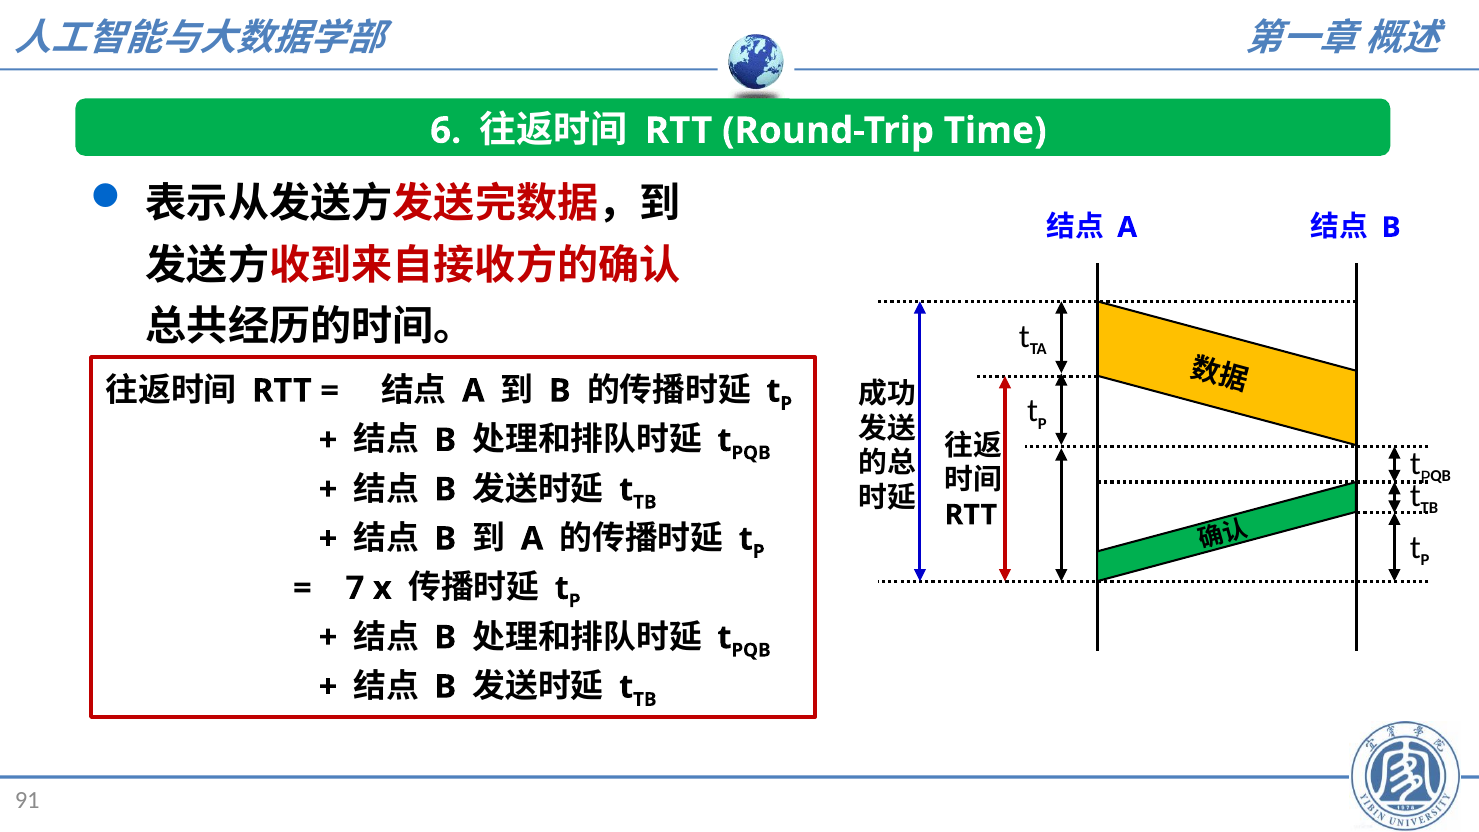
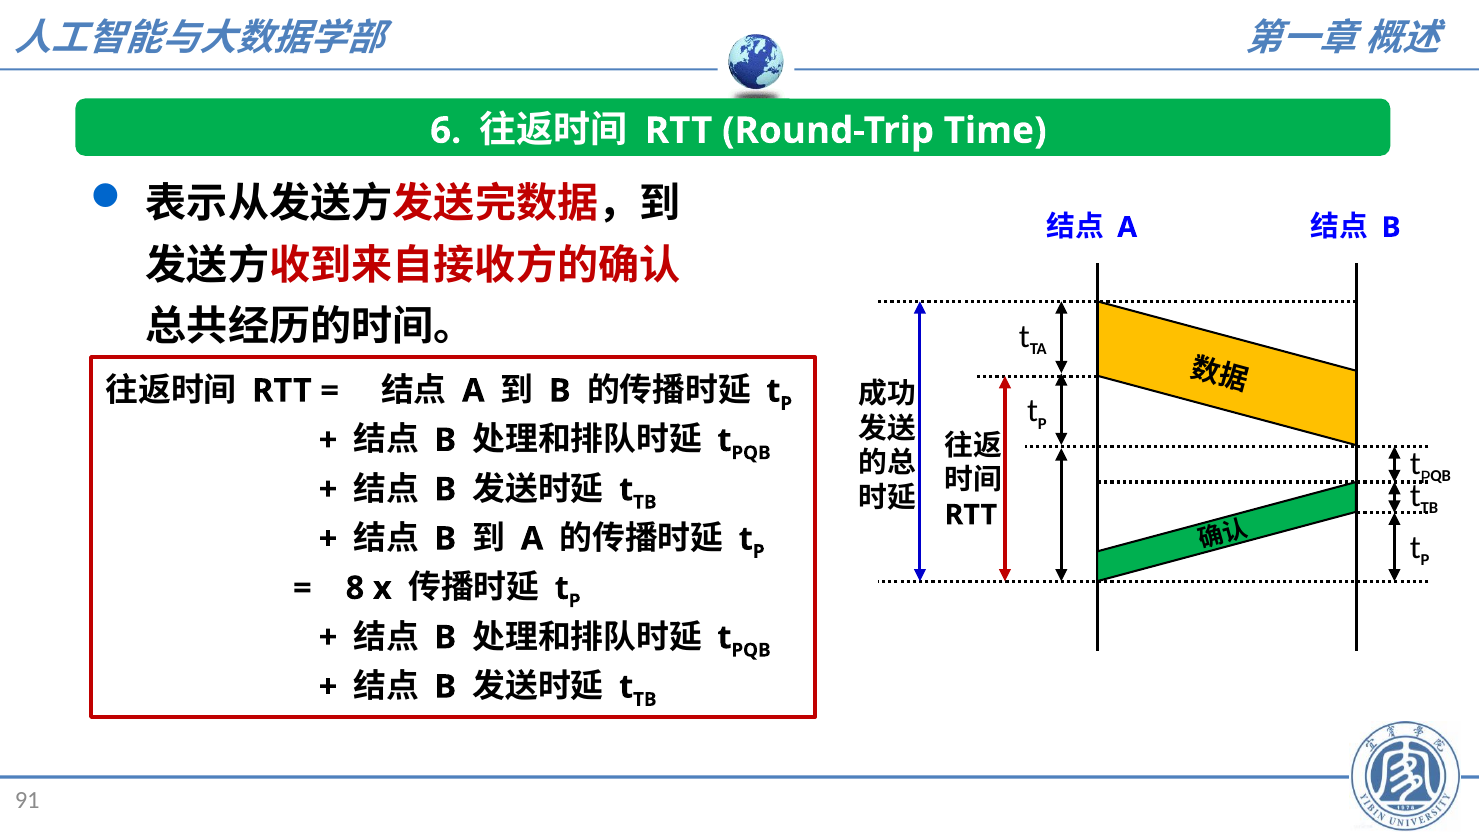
7: 7 -> 8
